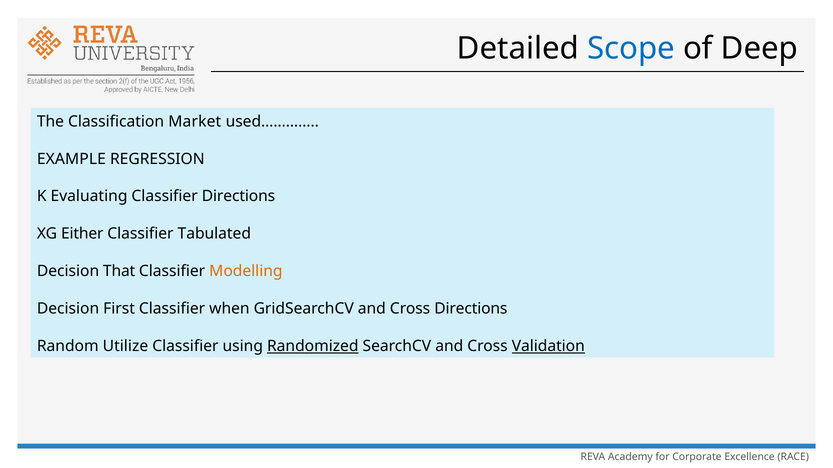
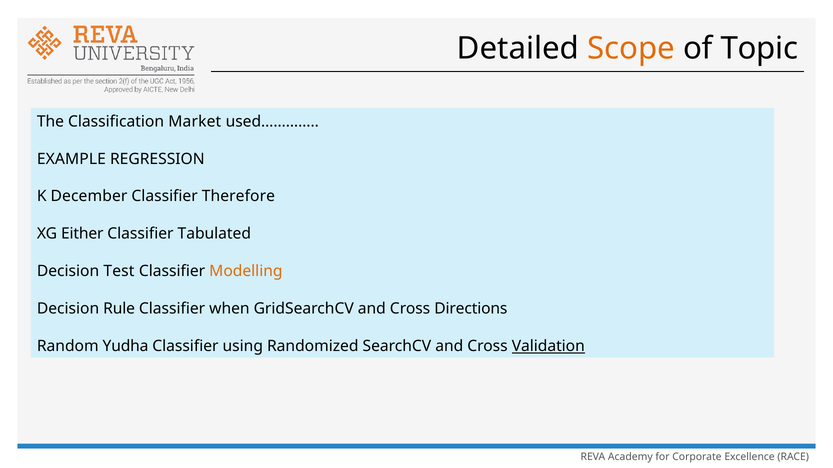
Scope colour: blue -> orange
Deep: Deep -> Topic
Evaluating: Evaluating -> December
Classifier Directions: Directions -> Therefore
That: That -> Test
First: First -> Rule
Utilize: Utilize -> Yudha
Randomized underline: present -> none
